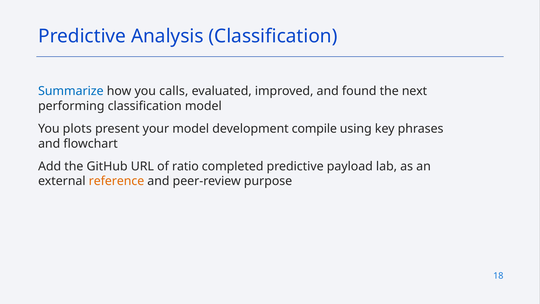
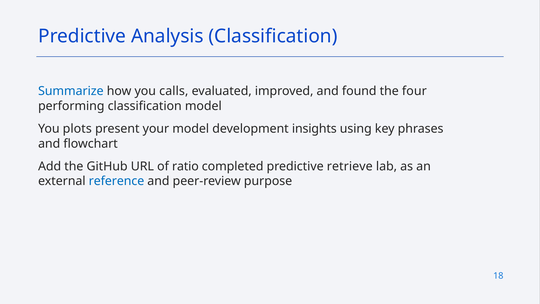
next: next -> four
compile: compile -> insights
payload: payload -> retrieve
reference colour: orange -> blue
